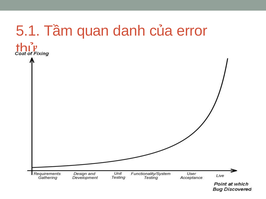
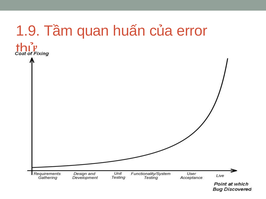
5.1: 5.1 -> 1.9
danh: danh -> huấn
